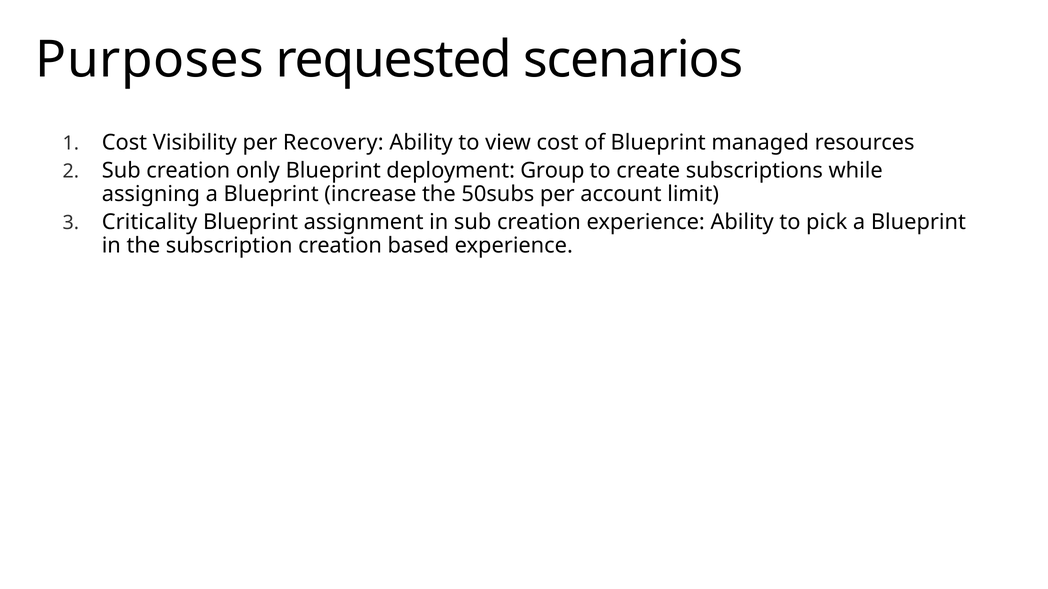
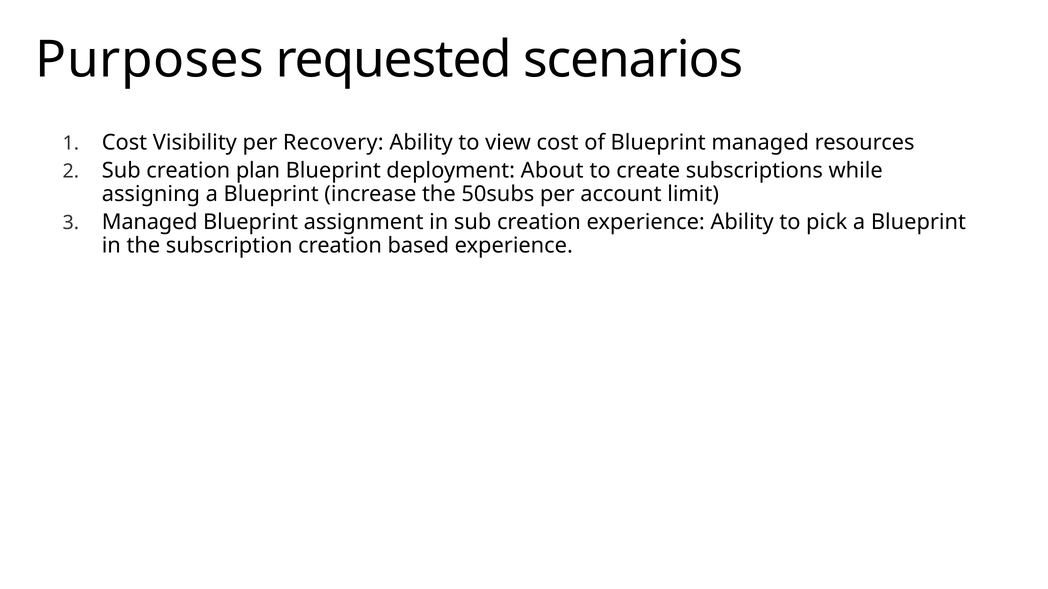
only: only -> plan
Group: Group -> About
Criticality at (150, 222): Criticality -> Managed
